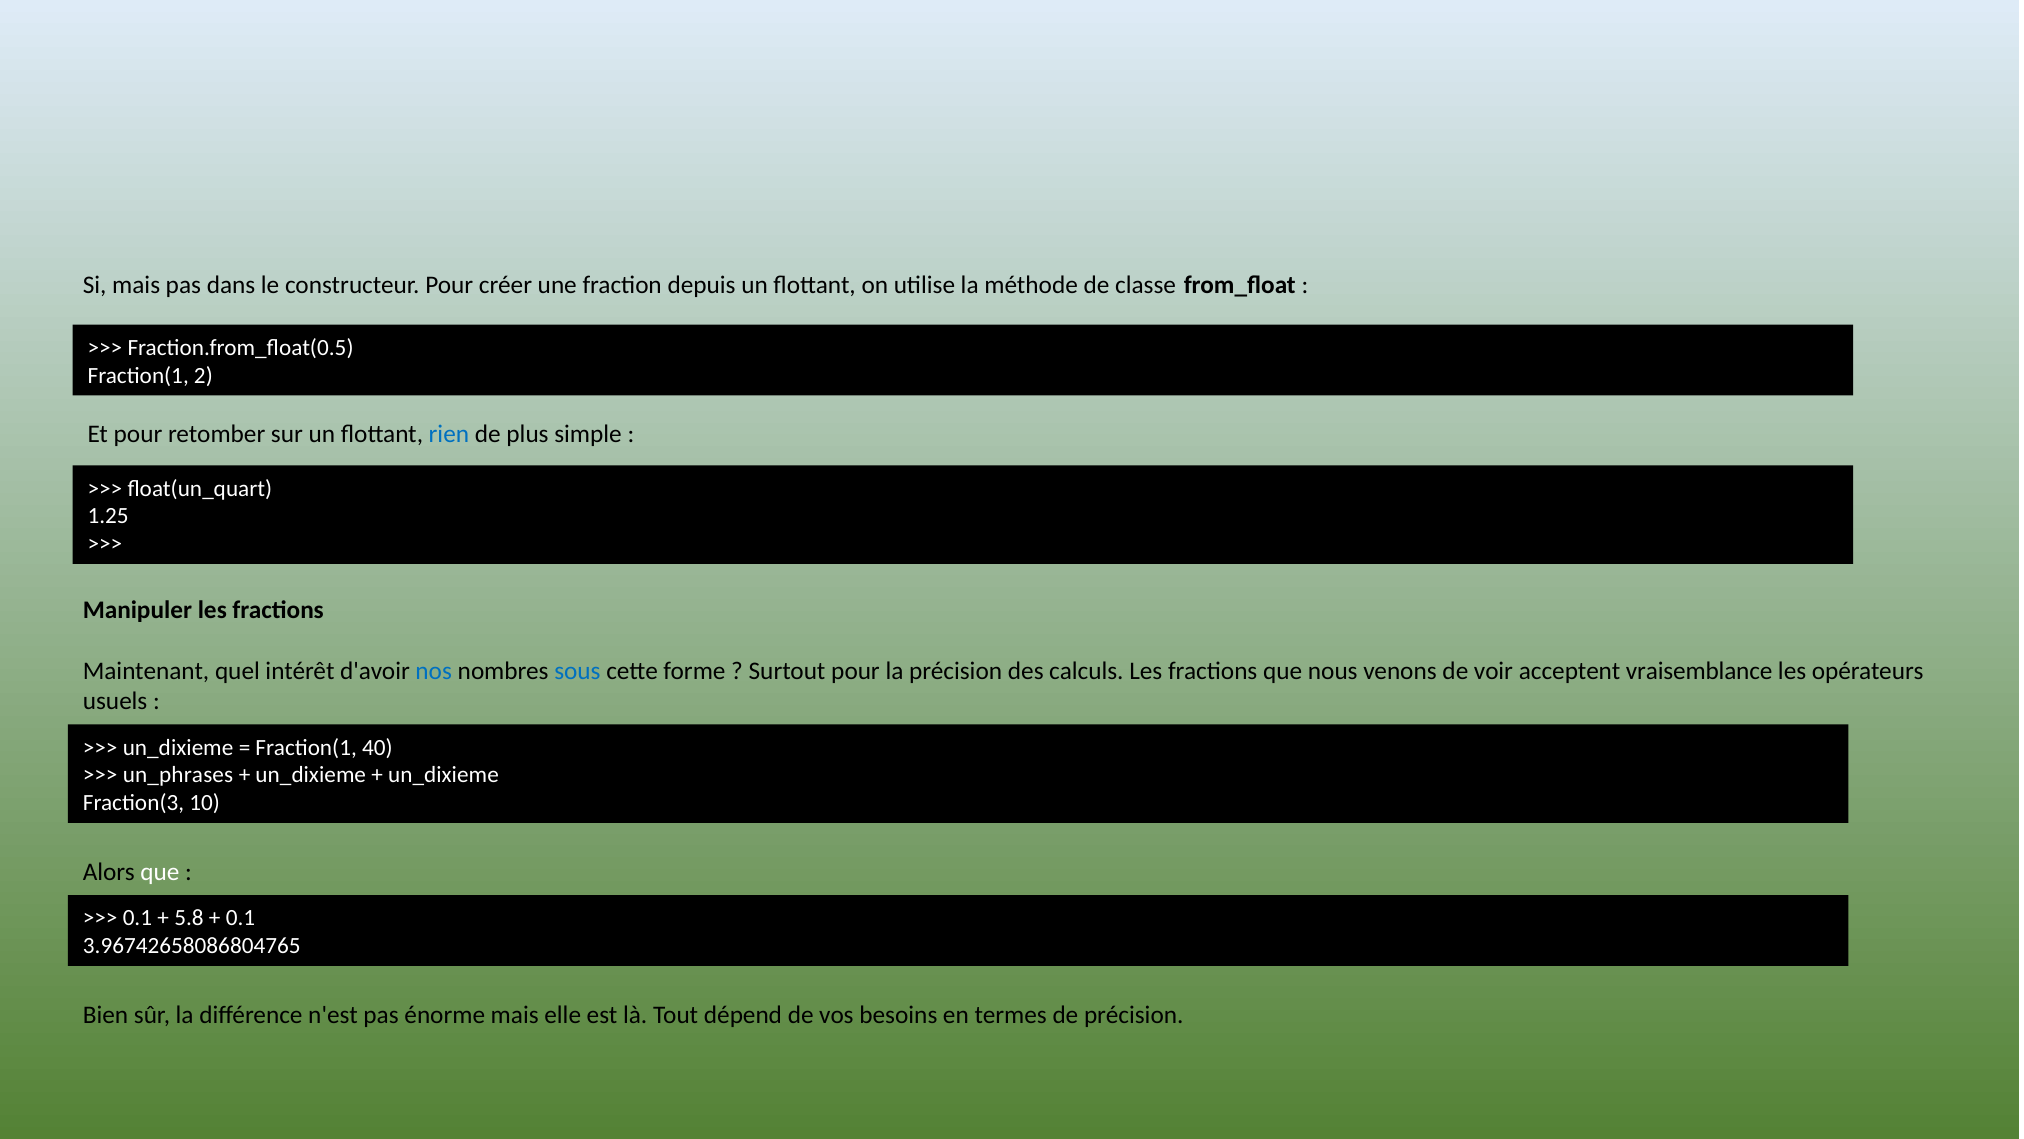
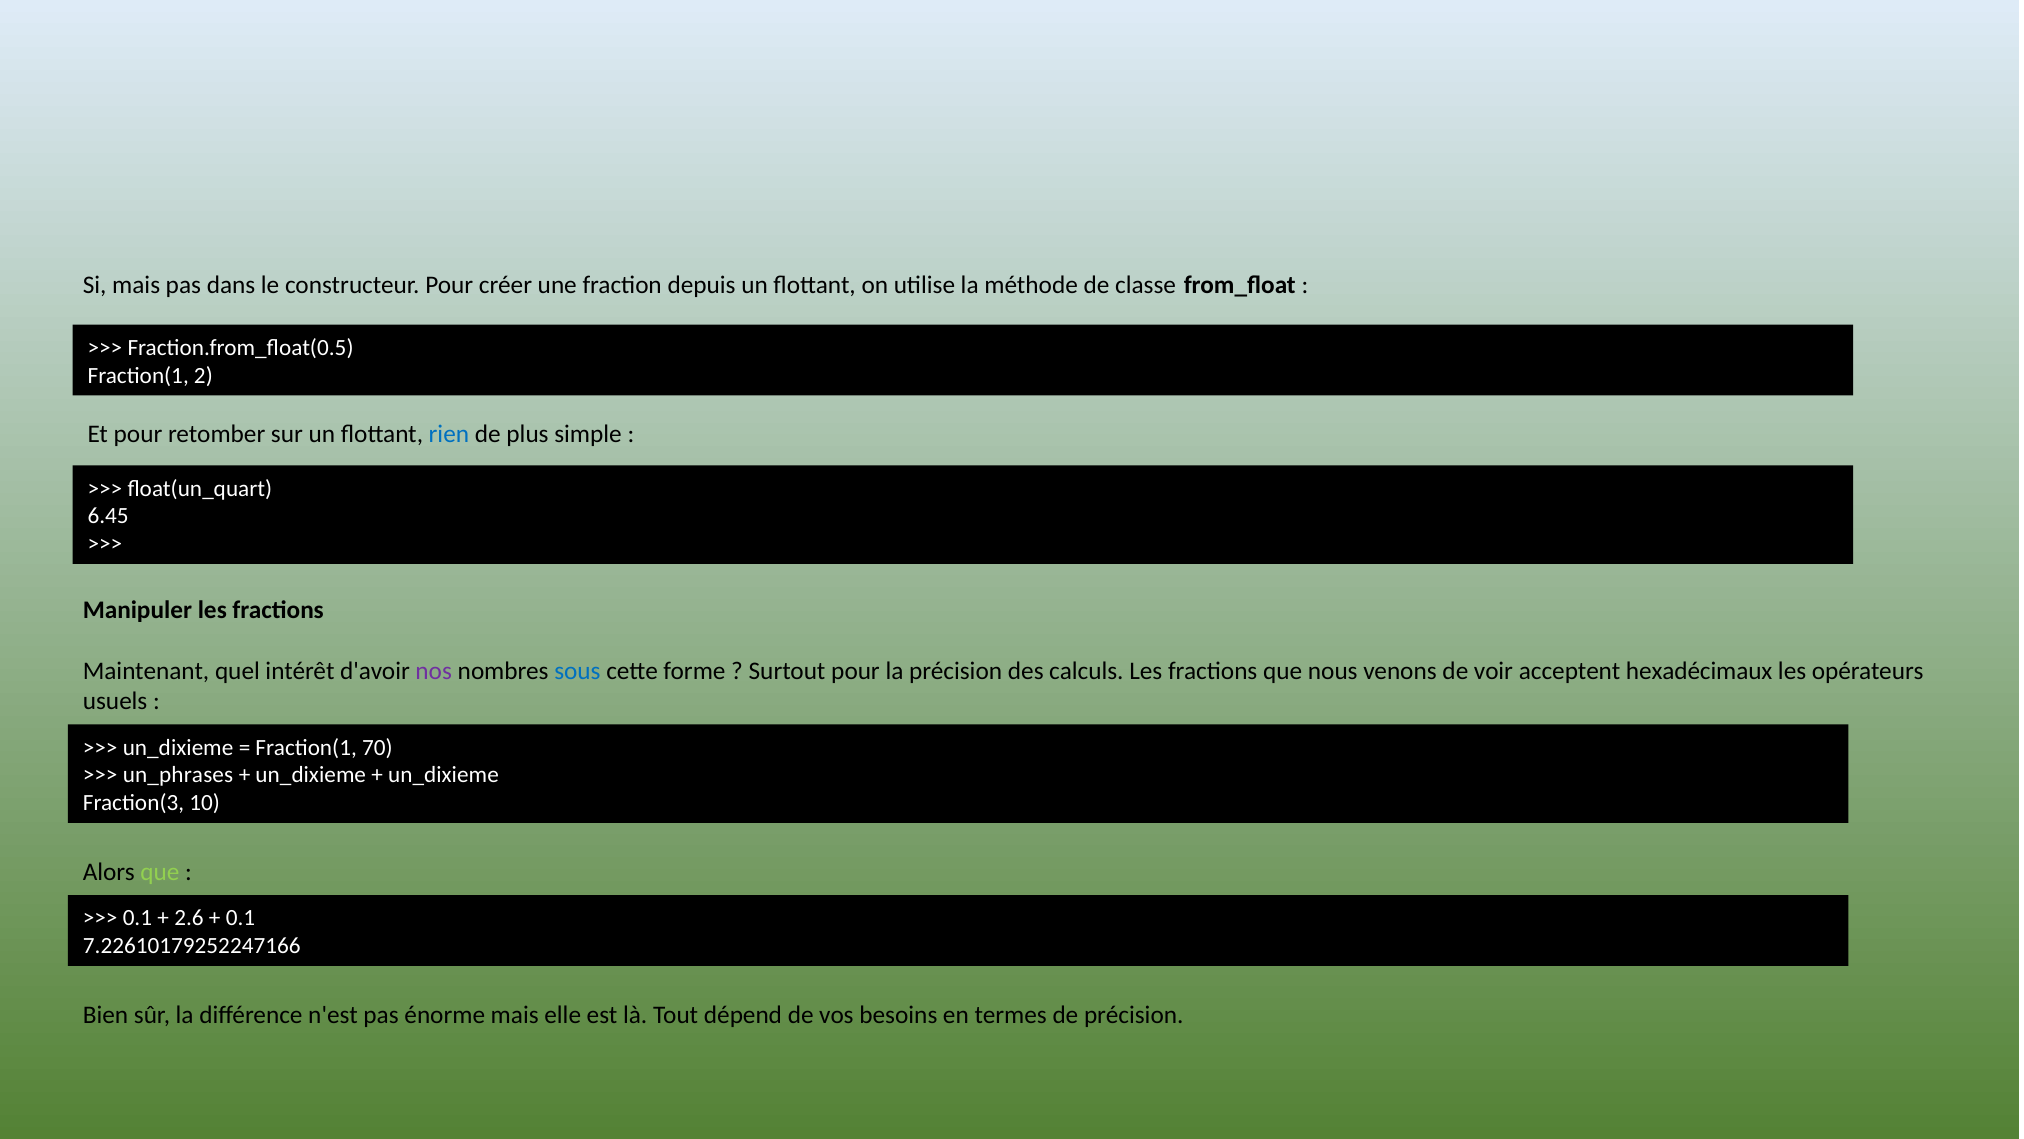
1.25: 1.25 -> 6.45
nos colour: blue -> purple
vraisemblance: vraisemblance -> hexadécimaux
40: 40 -> 70
que at (160, 872) colour: white -> light green
5.8: 5.8 -> 2.6
3.96742658086804765: 3.96742658086804765 -> 7.22610179252247166
